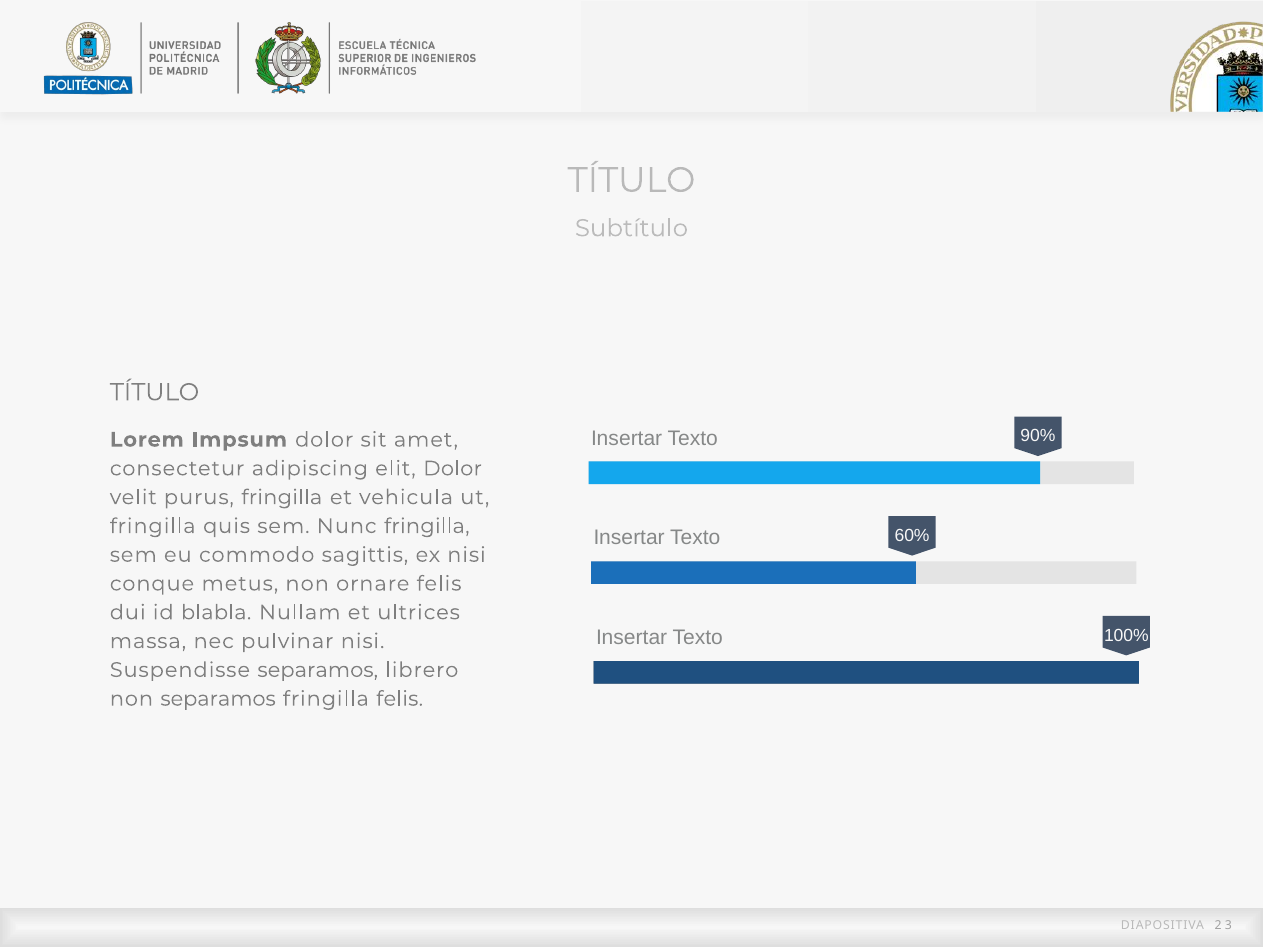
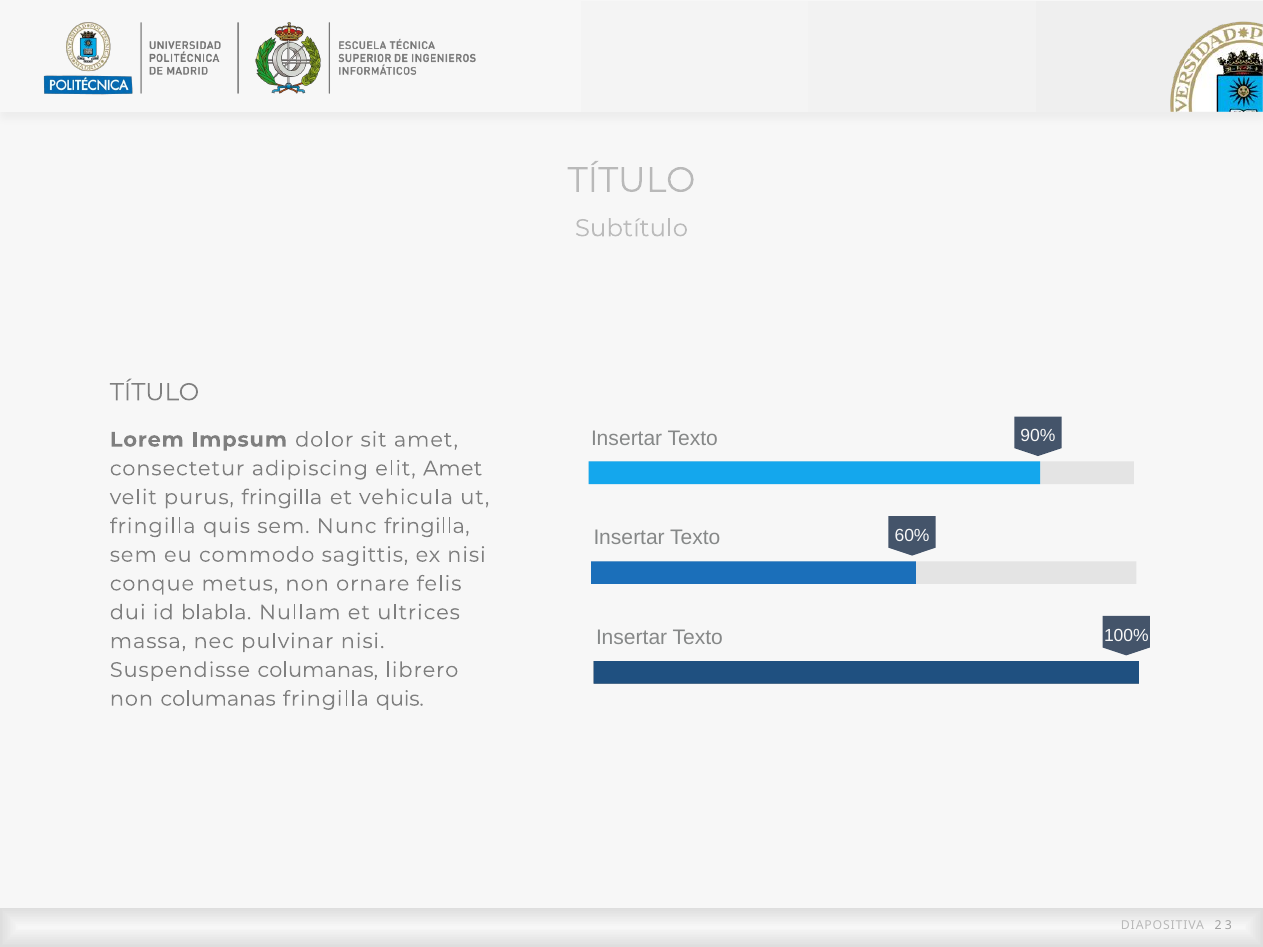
elit Dolor: Dolor -> Amet
Suspendisse separamos: separamos -> columanas
non separamos: separamos -> columanas
felis at (400, 699): felis -> quis
